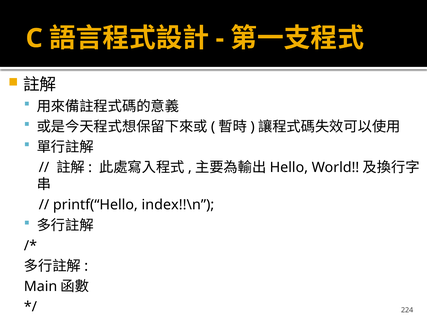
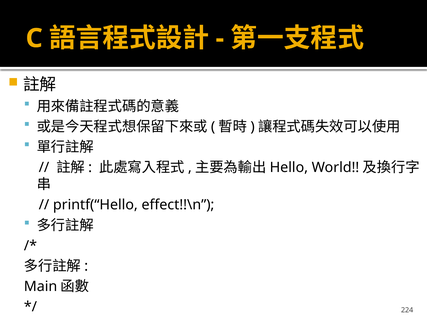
index!!\n: index!!\n -> effect!!\n
